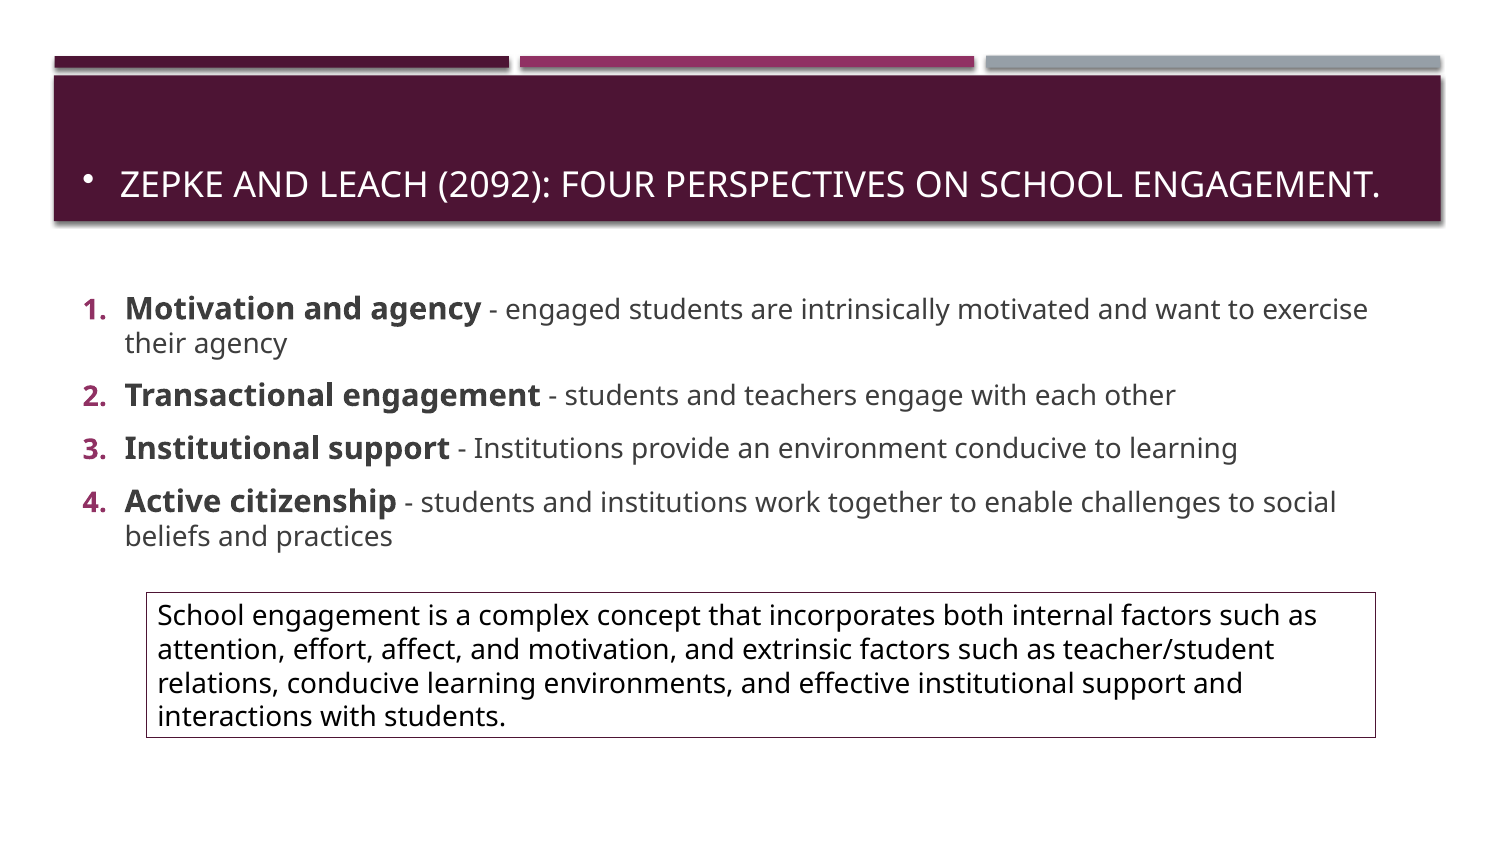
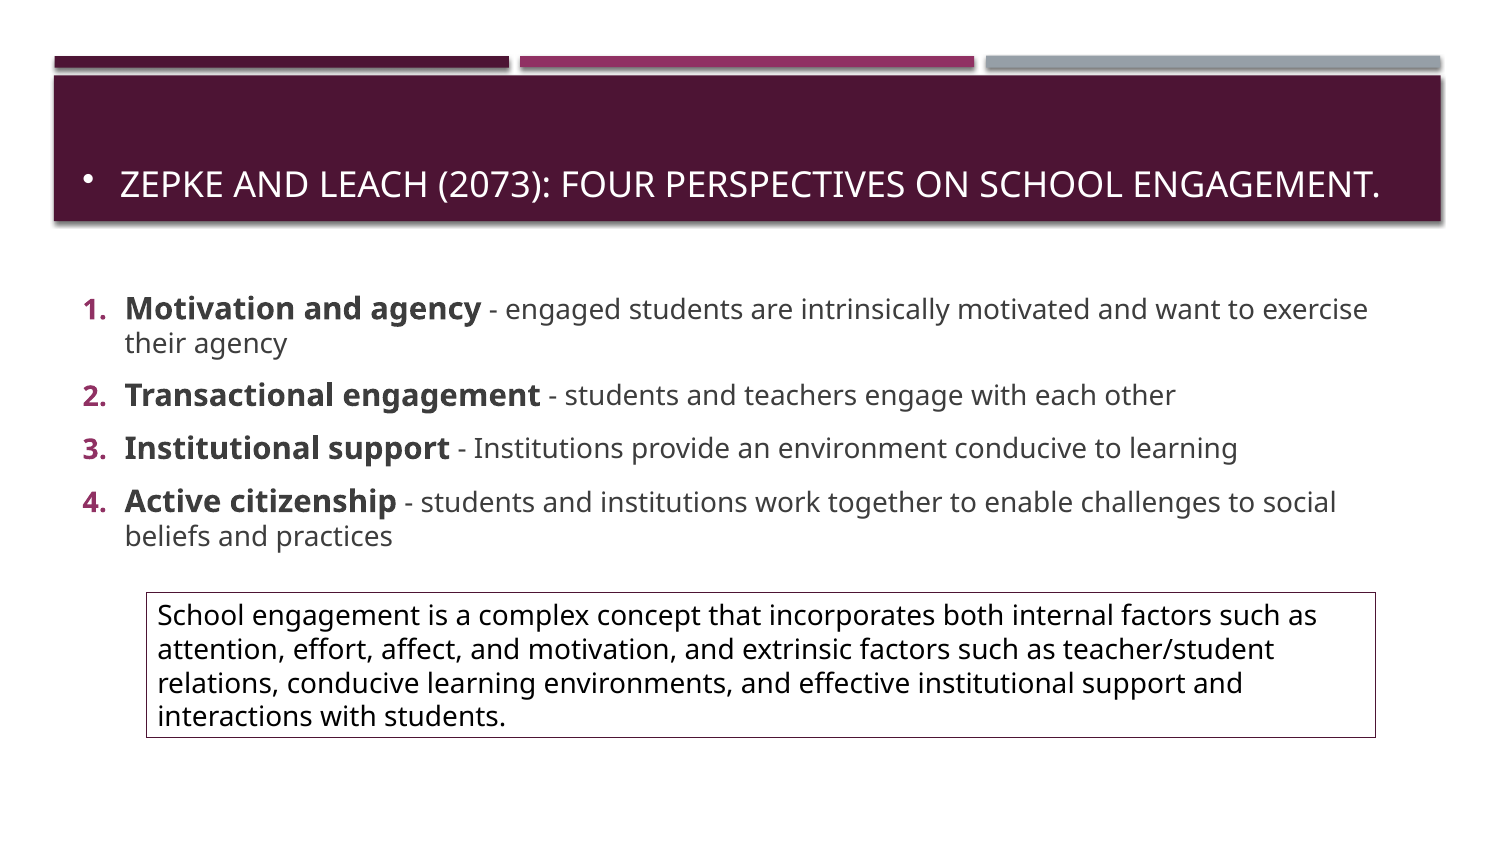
2092: 2092 -> 2073
